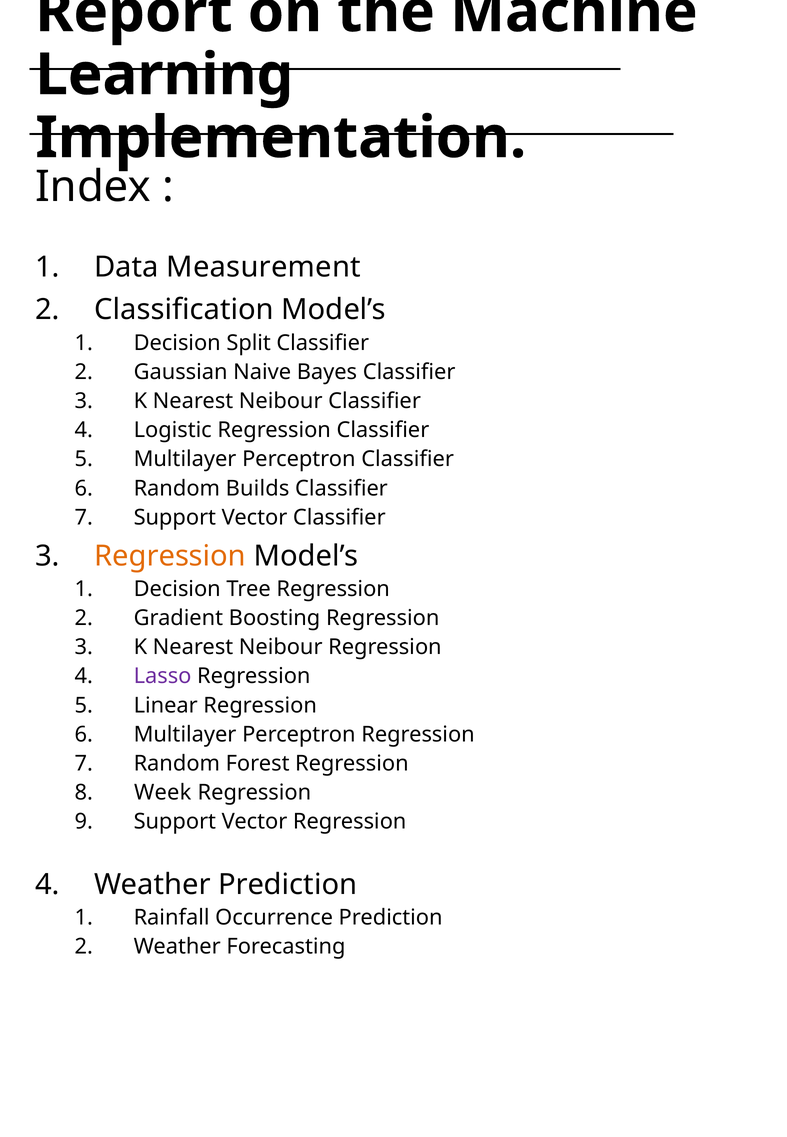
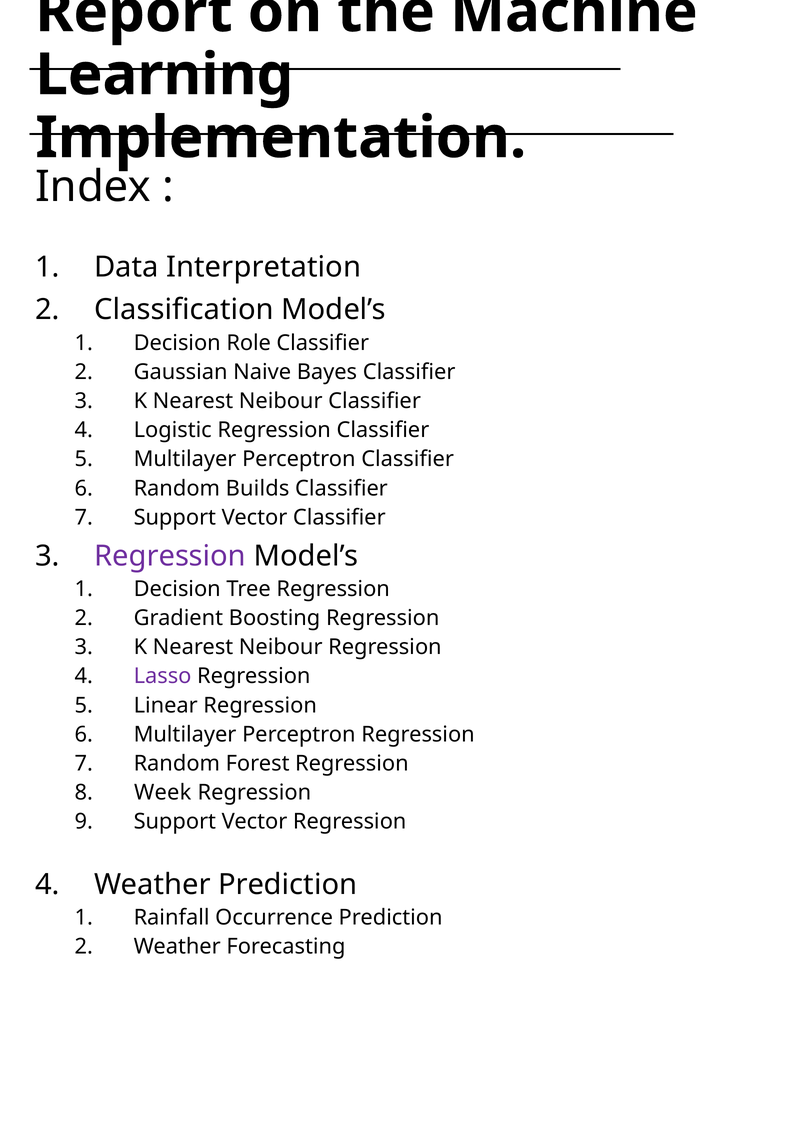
Measurement: Measurement -> Interpretation
Split: Split -> Role
Regression at (170, 556) colour: orange -> purple
